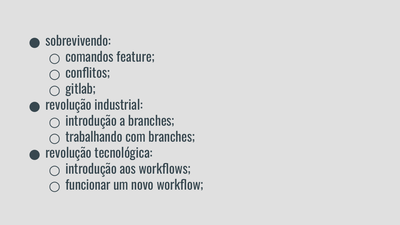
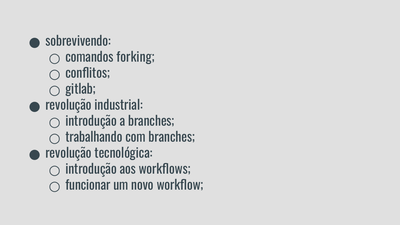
feature: feature -> forking
